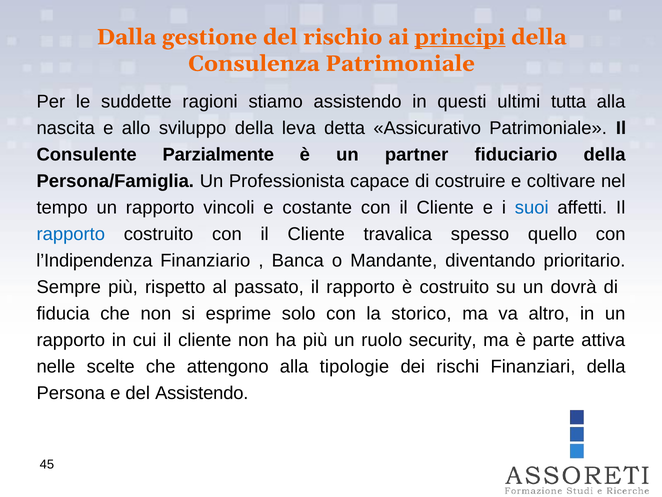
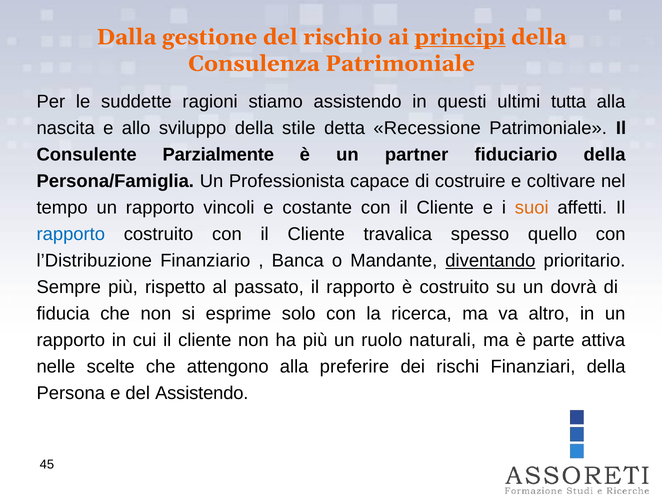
leva: leva -> stile
Assicurativo: Assicurativo -> Recessione
suoi colour: blue -> orange
l’Indipendenza: l’Indipendenza -> l’Distribuzione
diventando underline: none -> present
storico: storico -> ricerca
security: security -> naturali
tipologie: tipologie -> preferire
